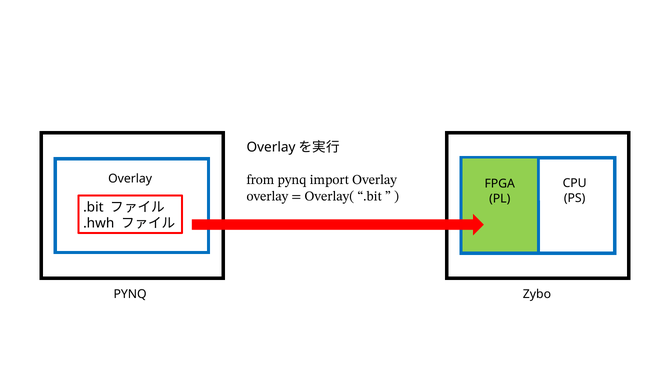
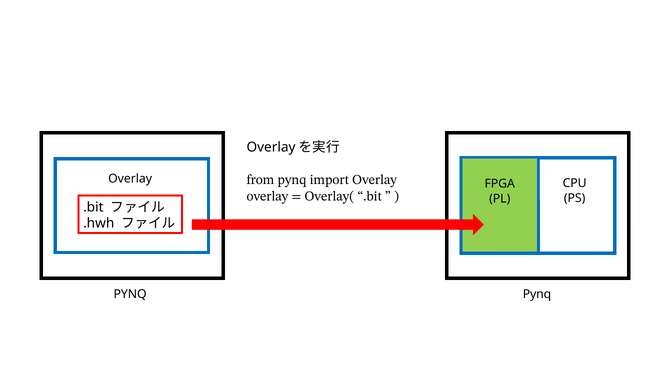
PYNQ Zybo: Zybo -> Pynq
